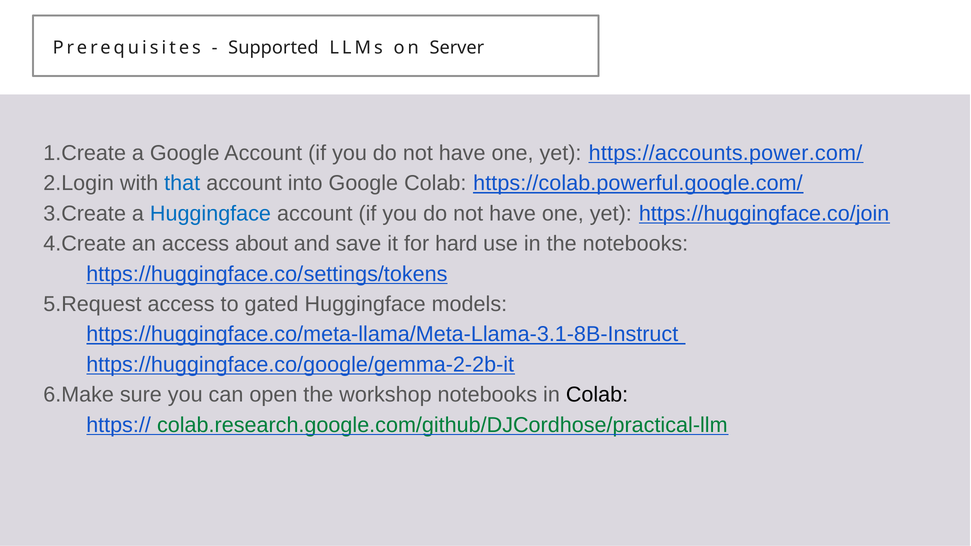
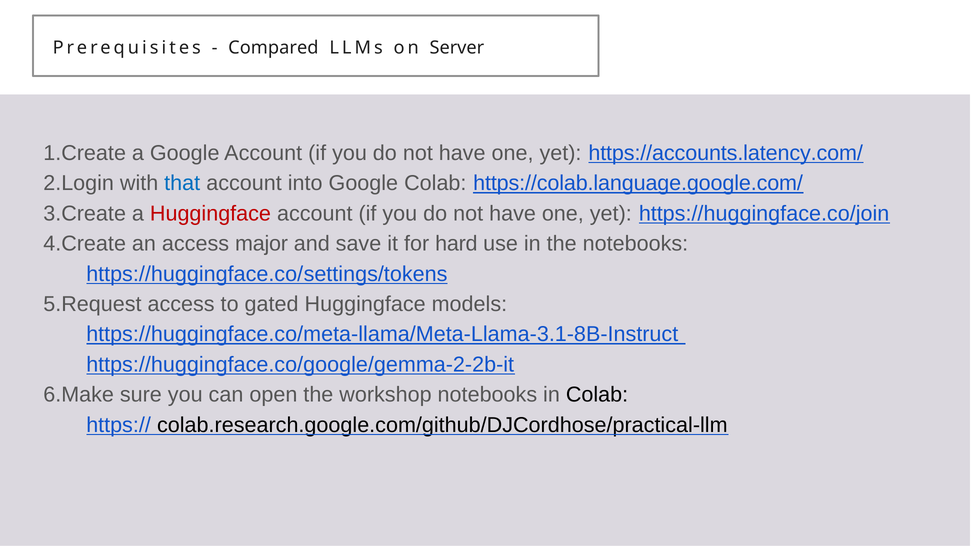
Supported: Supported -> Compared
https://accounts.power.com/: https://accounts.power.com/ -> https://accounts.latency.com/
https://colab.powerful.google.com/: https://colab.powerful.google.com/ -> https://colab.language.google.com/
Huggingface at (210, 214) colour: blue -> red
about: about -> major
colab.research.google.com/github/DJCordhose/practical-llm colour: green -> black
